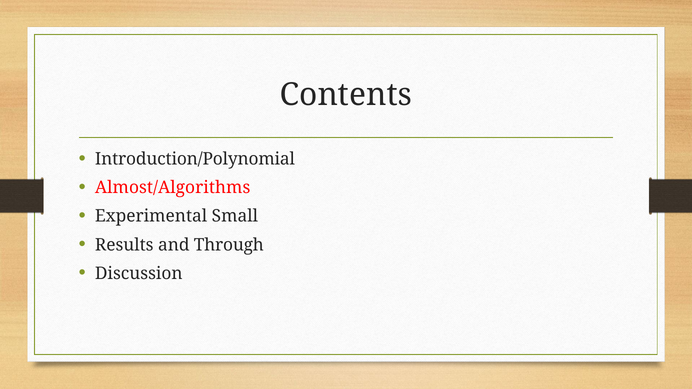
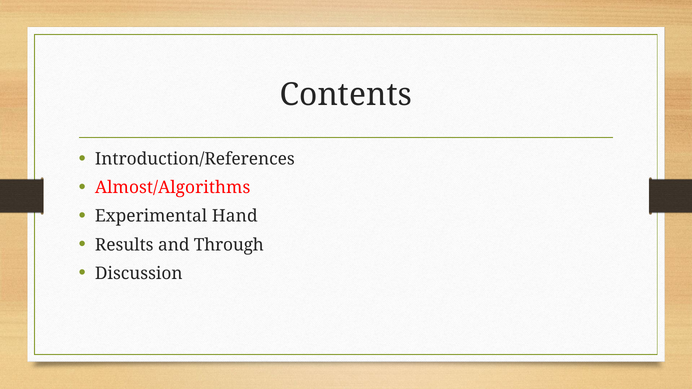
Introduction/Polynomial: Introduction/Polynomial -> Introduction/References
Small: Small -> Hand
